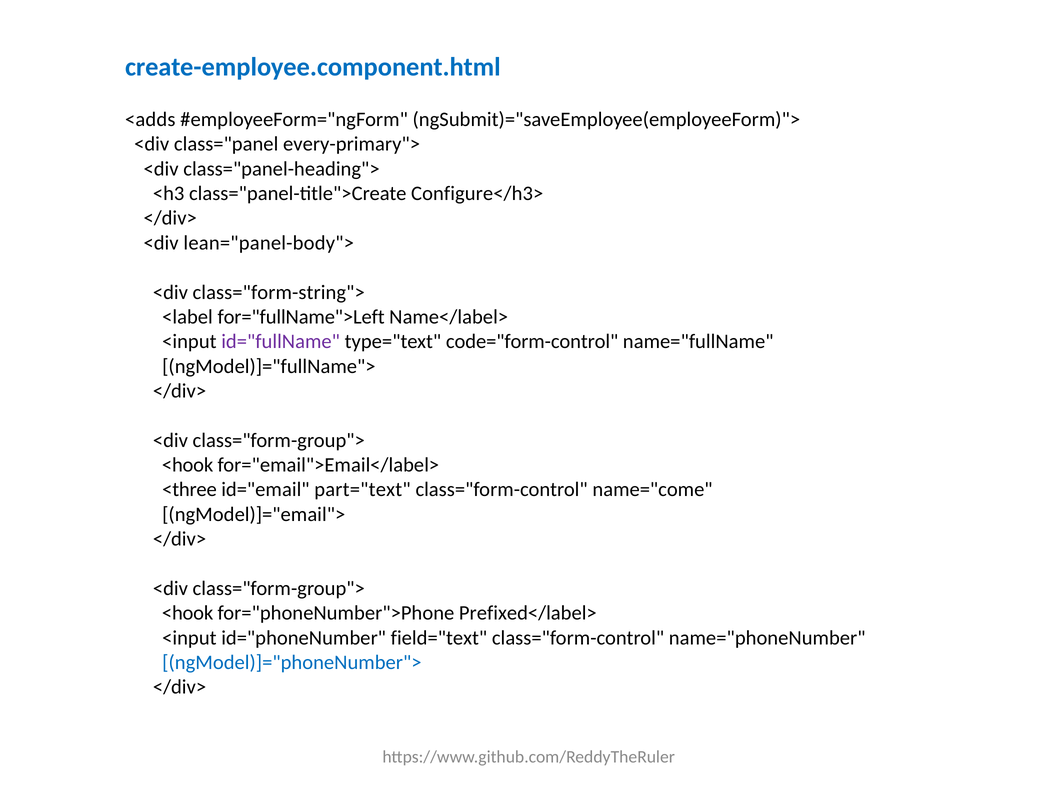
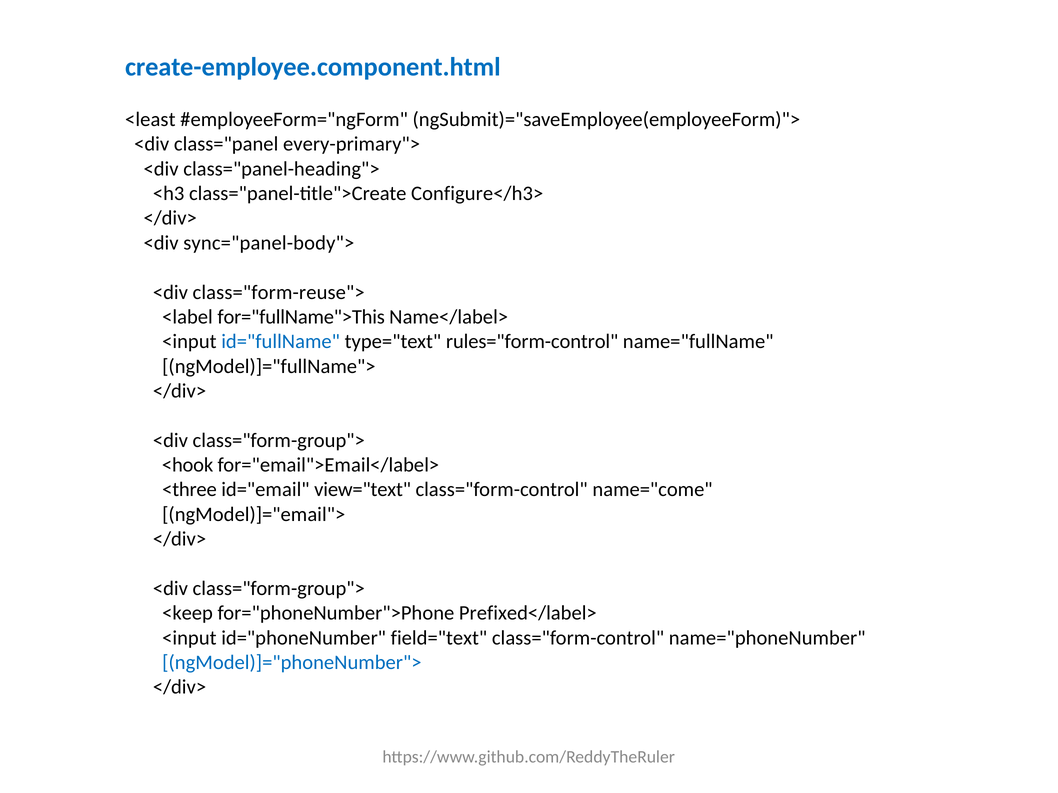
<adds: <adds -> <least
lean="panel-body">: lean="panel-body"> -> sync="panel-body">
class="form-string">: class="form-string"> -> class="form-reuse">
for="fullName">Left: for="fullName">Left -> for="fullName">This
id="fullName colour: purple -> blue
code="form-control: code="form-control -> rules="form-control
part="text: part="text -> view="text
<hook at (188, 614): <hook -> <keep
